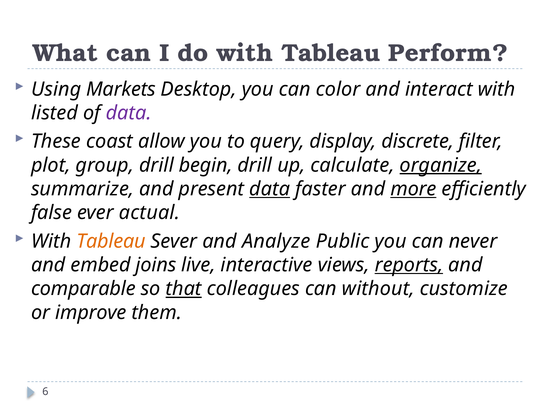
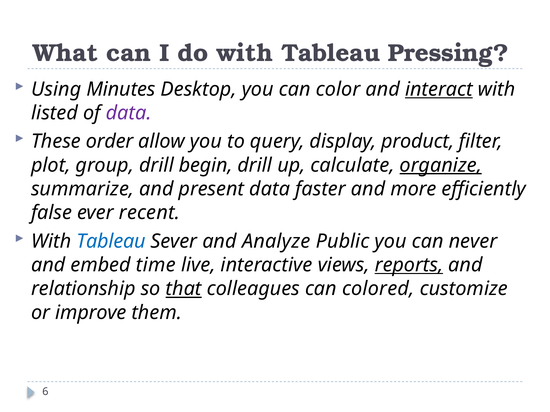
Perform: Perform -> Pressing
Markets: Markets -> Minutes
interact underline: none -> present
coast: coast -> order
discrete: discrete -> product
data at (270, 189) underline: present -> none
more underline: present -> none
actual: actual -> recent
Tableau at (111, 241) colour: orange -> blue
joins: joins -> time
comparable: comparable -> relationship
without: without -> colored
